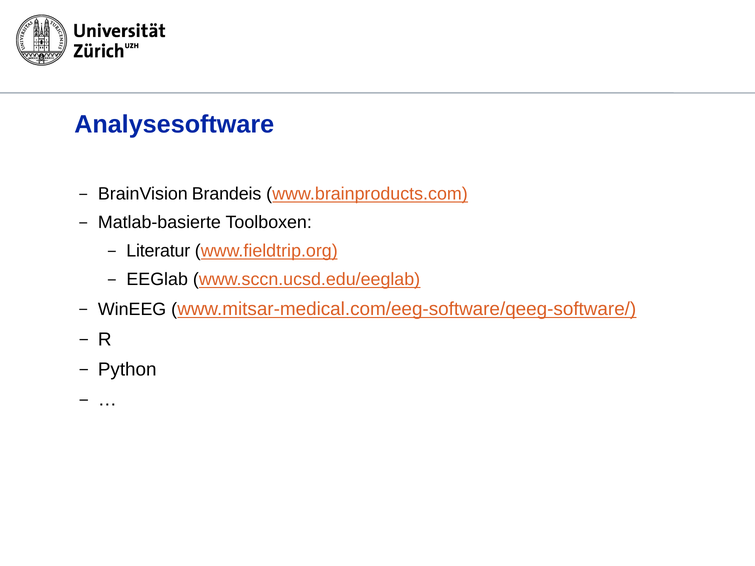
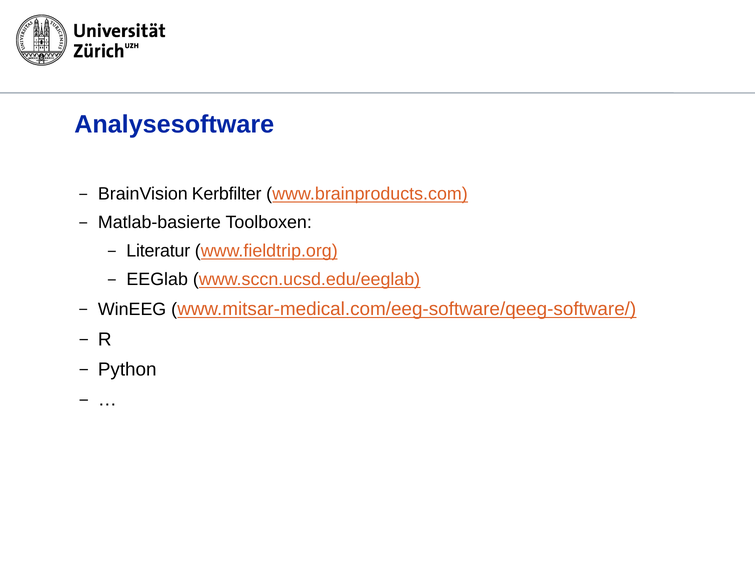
Brandeis: Brandeis -> Kerbfilter
